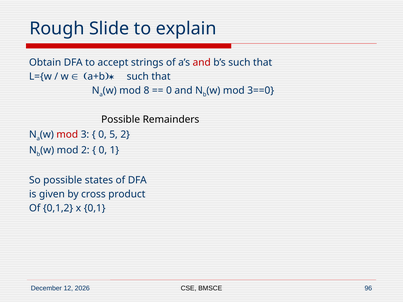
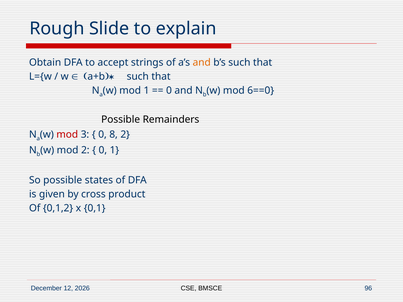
and at (202, 63) colour: red -> orange
mod 8: 8 -> 1
3==0: 3==0 -> 6==0
5: 5 -> 8
